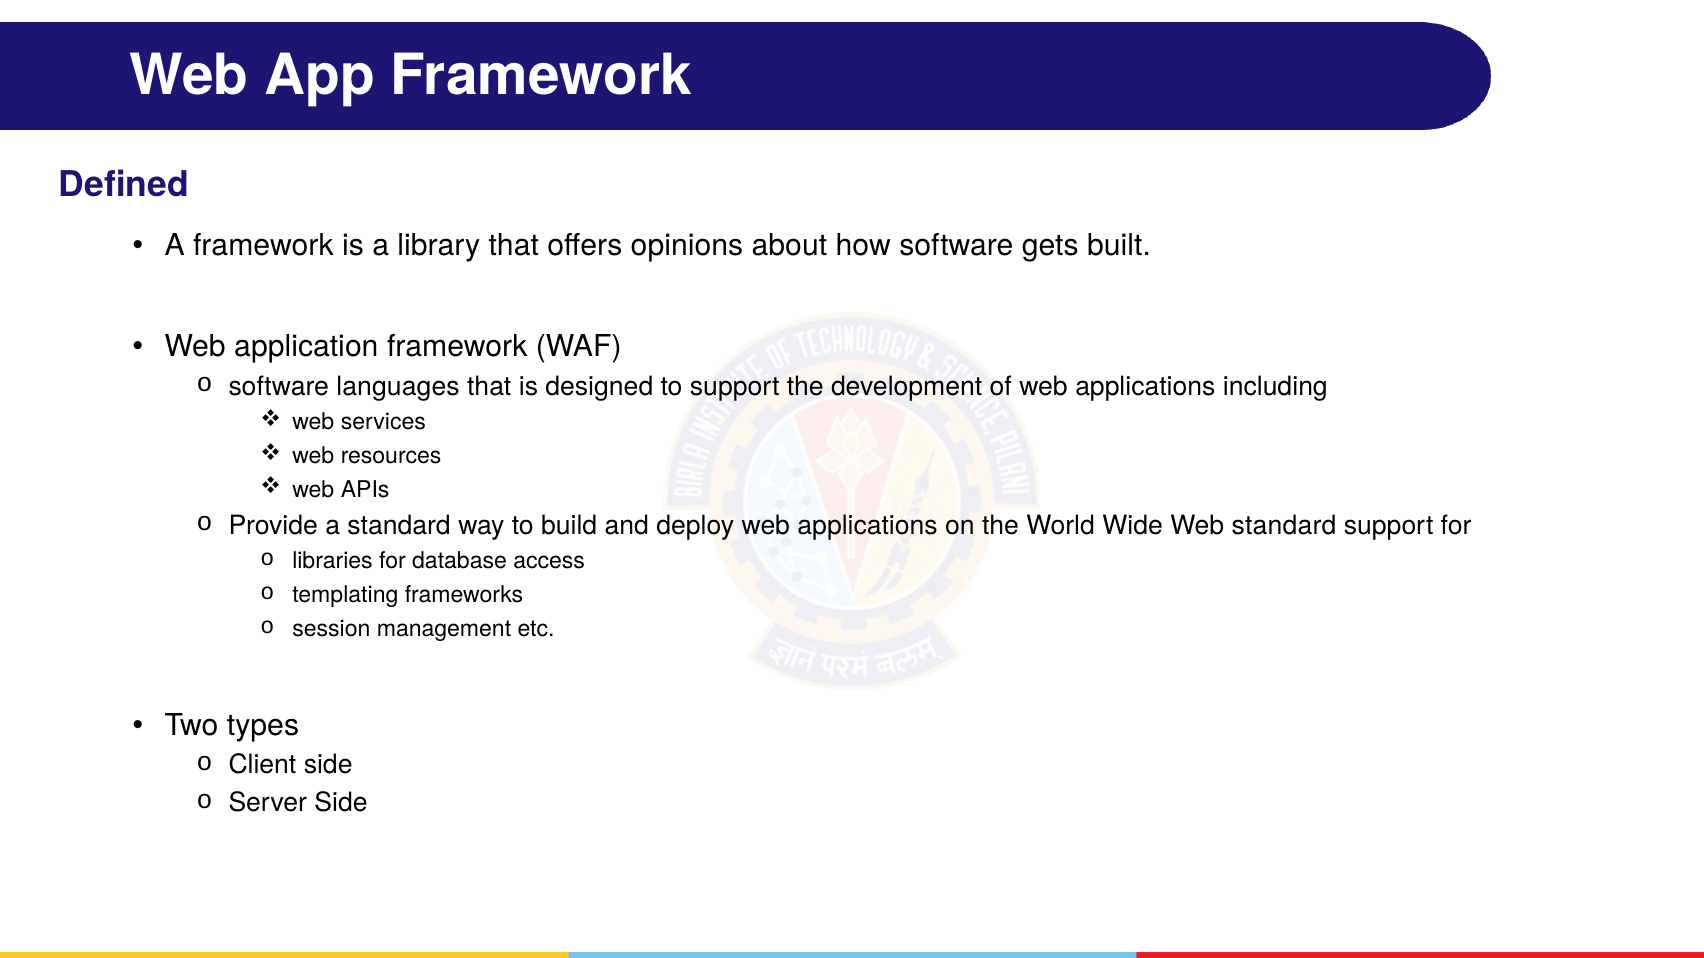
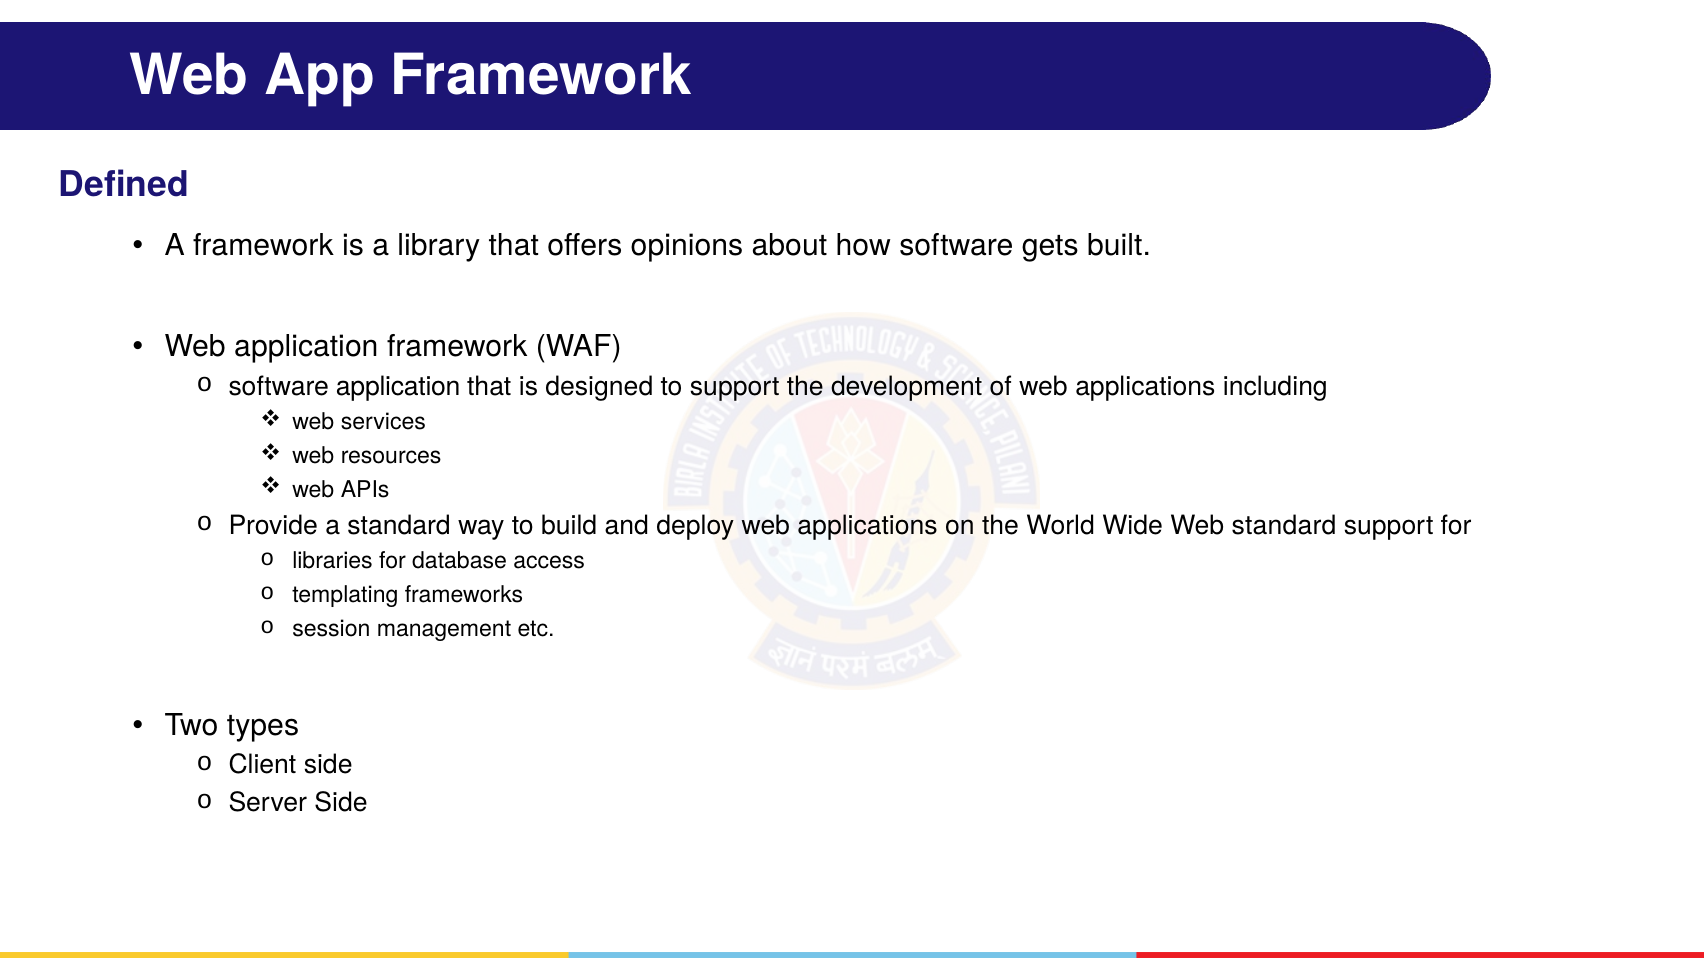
software languages: languages -> application
